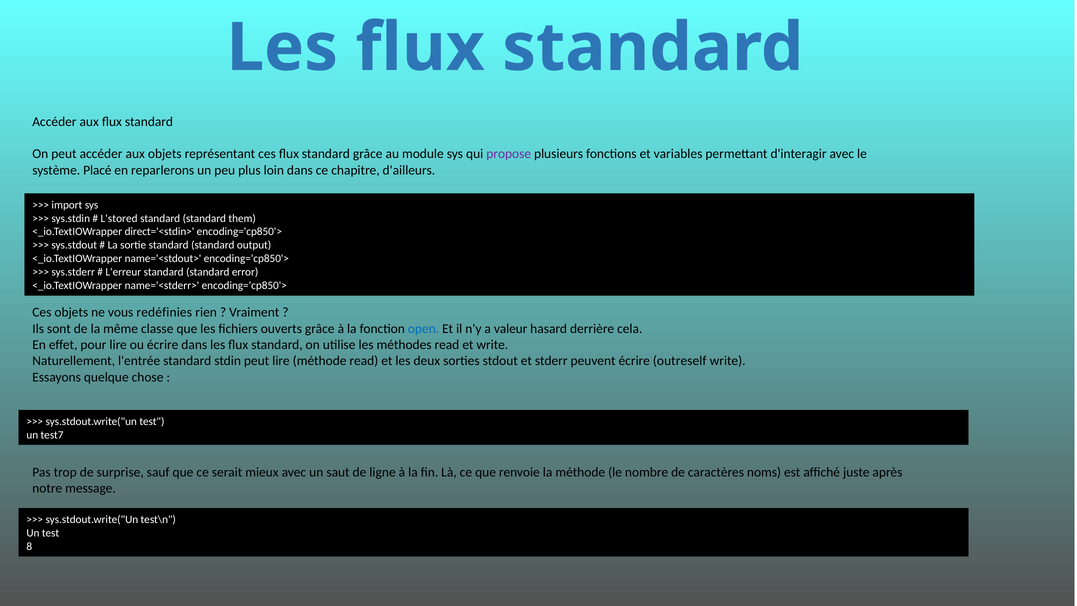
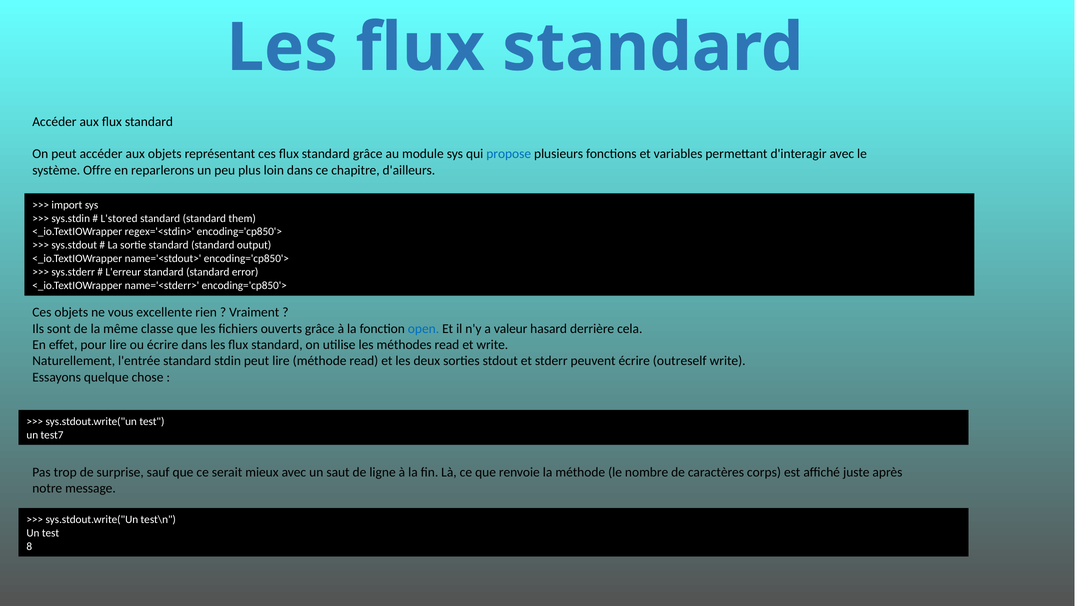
propose colour: purple -> blue
Placé: Placé -> Offre
direct='<stdin>: direct='<stdin> -> regex='<stdin>
redéfinies: redéfinies -> excellente
noms: noms -> corps
